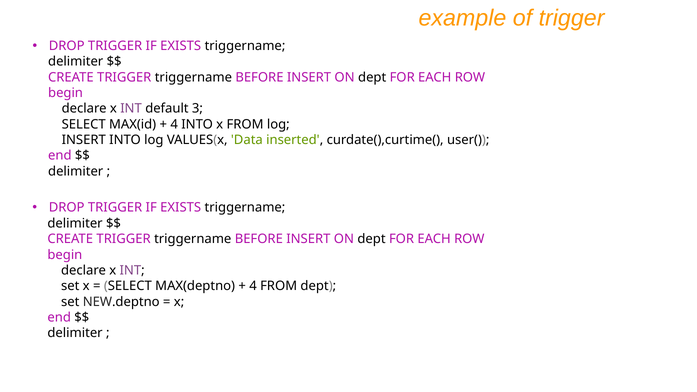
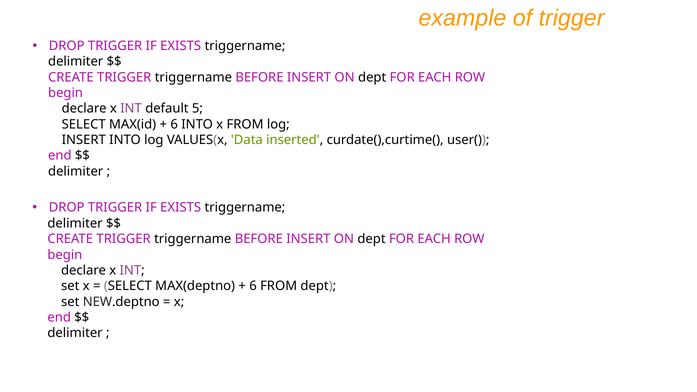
3: 3 -> 5
4 at (174, 124): 4 -> 6
4 at (253, 286): 4 -> 6
